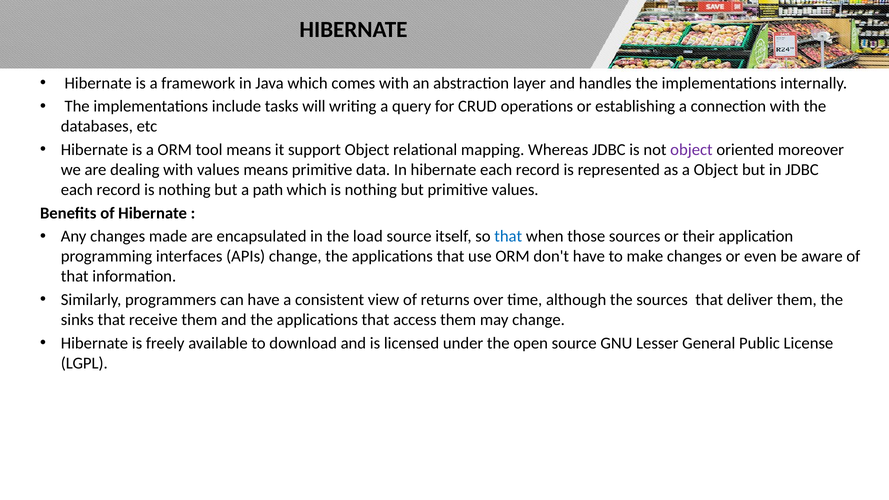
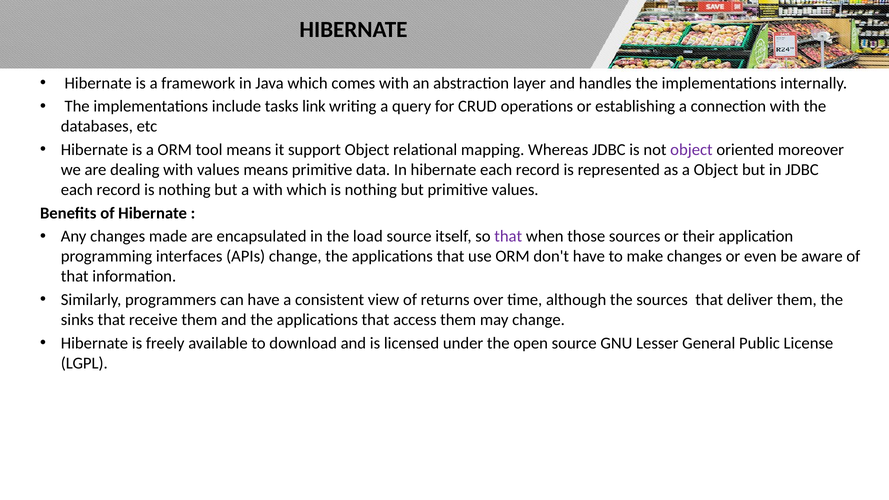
will: will -> link
a path: path -> with
that at (508, 236) colour: blue -> purple
